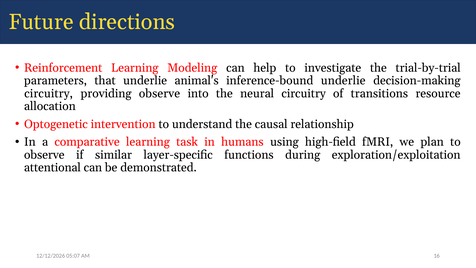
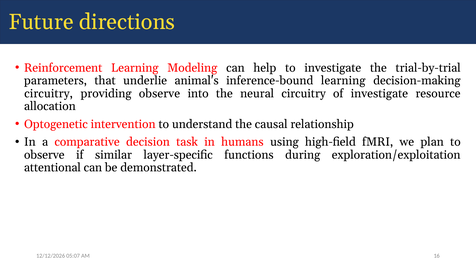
inference-bound underlie: underlie -> learning
of transitions: transitions -> investigate
comparative learning: learning -> decision
